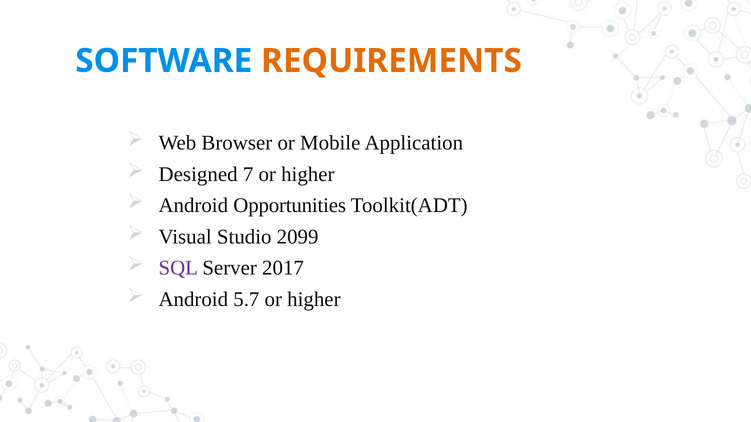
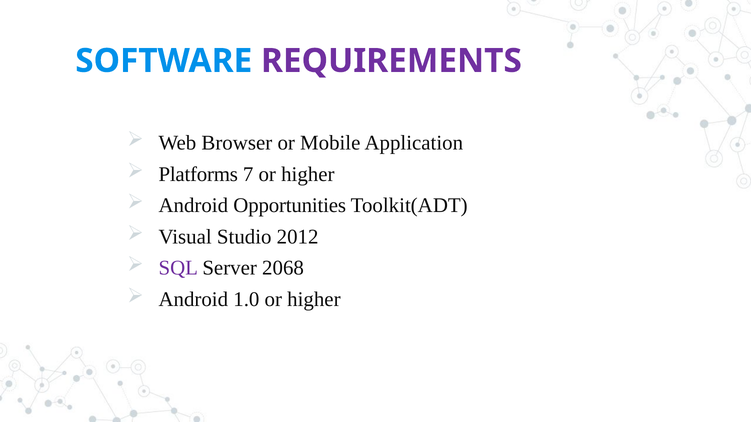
REQUIREMENTS colour: orange -> purple
Designed: Designed -> Platforms
2099: 2099 -> 2012
2017: 2017 -> 2068
5.7: 5.7 -> 1.0
